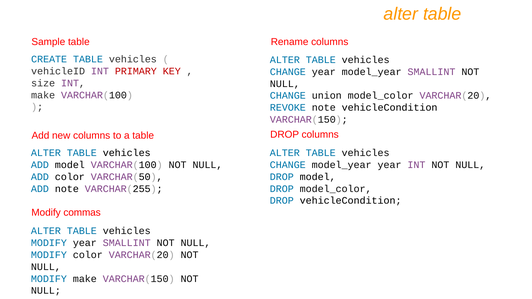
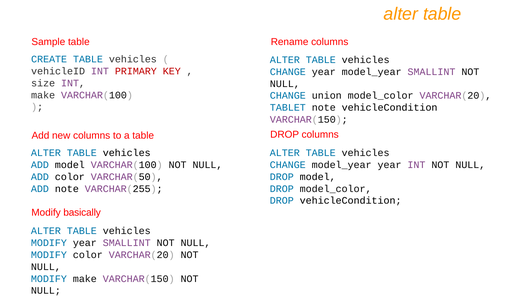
REVOKE: REVOKE -> TABLET
commas: commas -> basically
